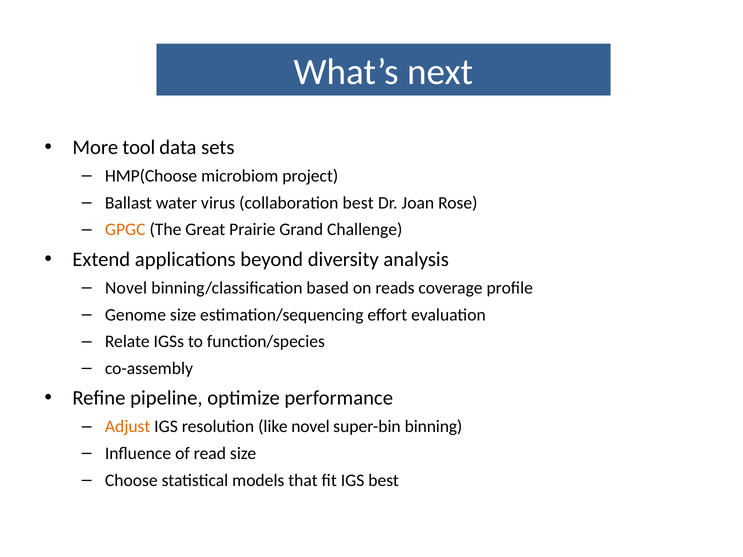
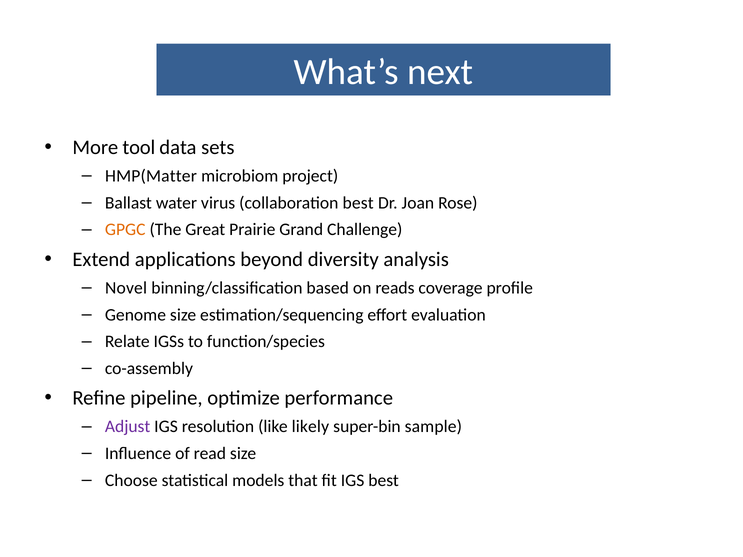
HMP(Choose: HMP(Choose -> HMP(Matter
Adjust colour: orange -> purple
like novel: novel -> likely
binning: binning -> sample
